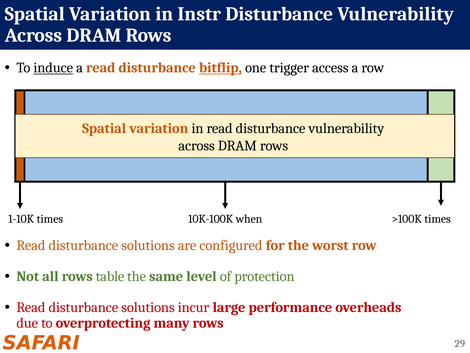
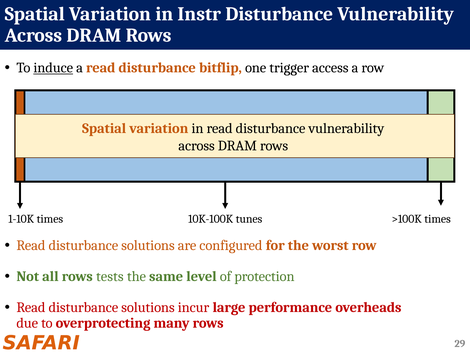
bitflip underline: present -> none
when: when -> tunes
table: table -> tests
